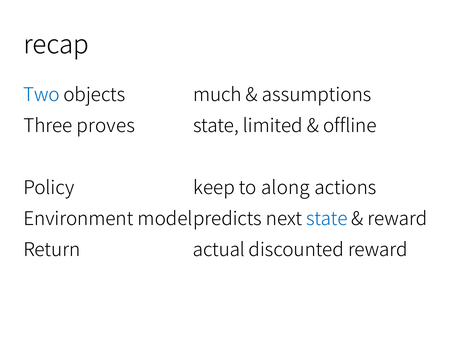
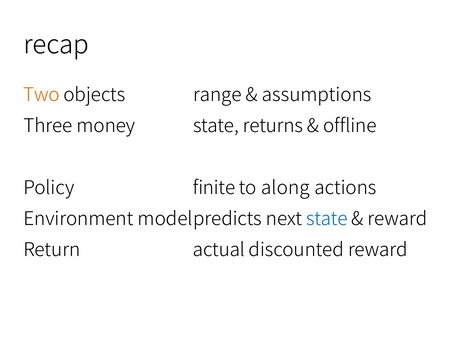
Two colour: blue -> orange
much: much -> range
proves: proves -> money
limited: limited -> returns
keep: keep -> finite
